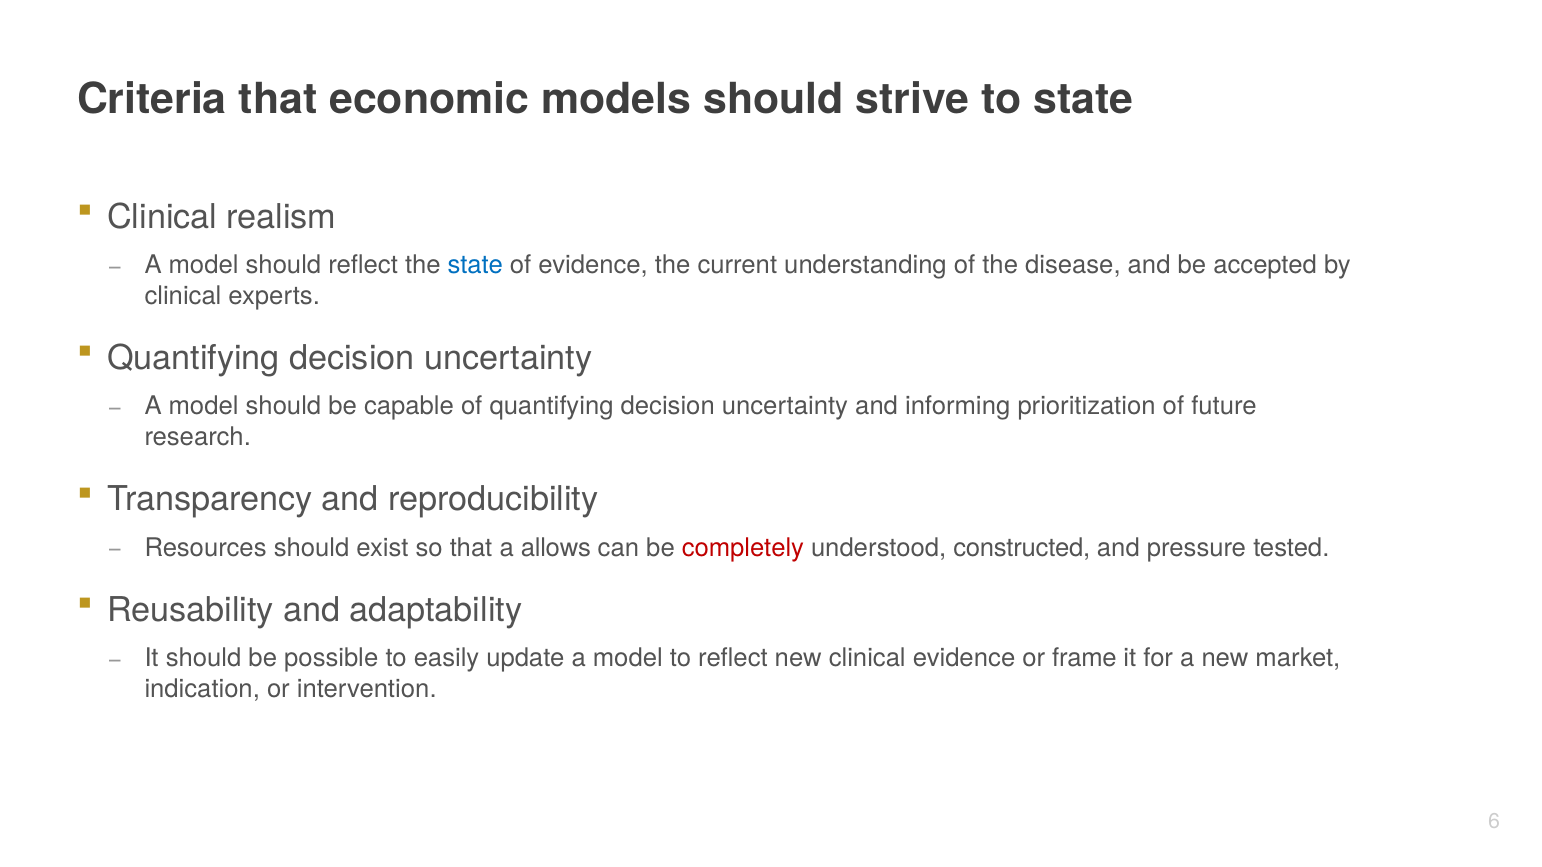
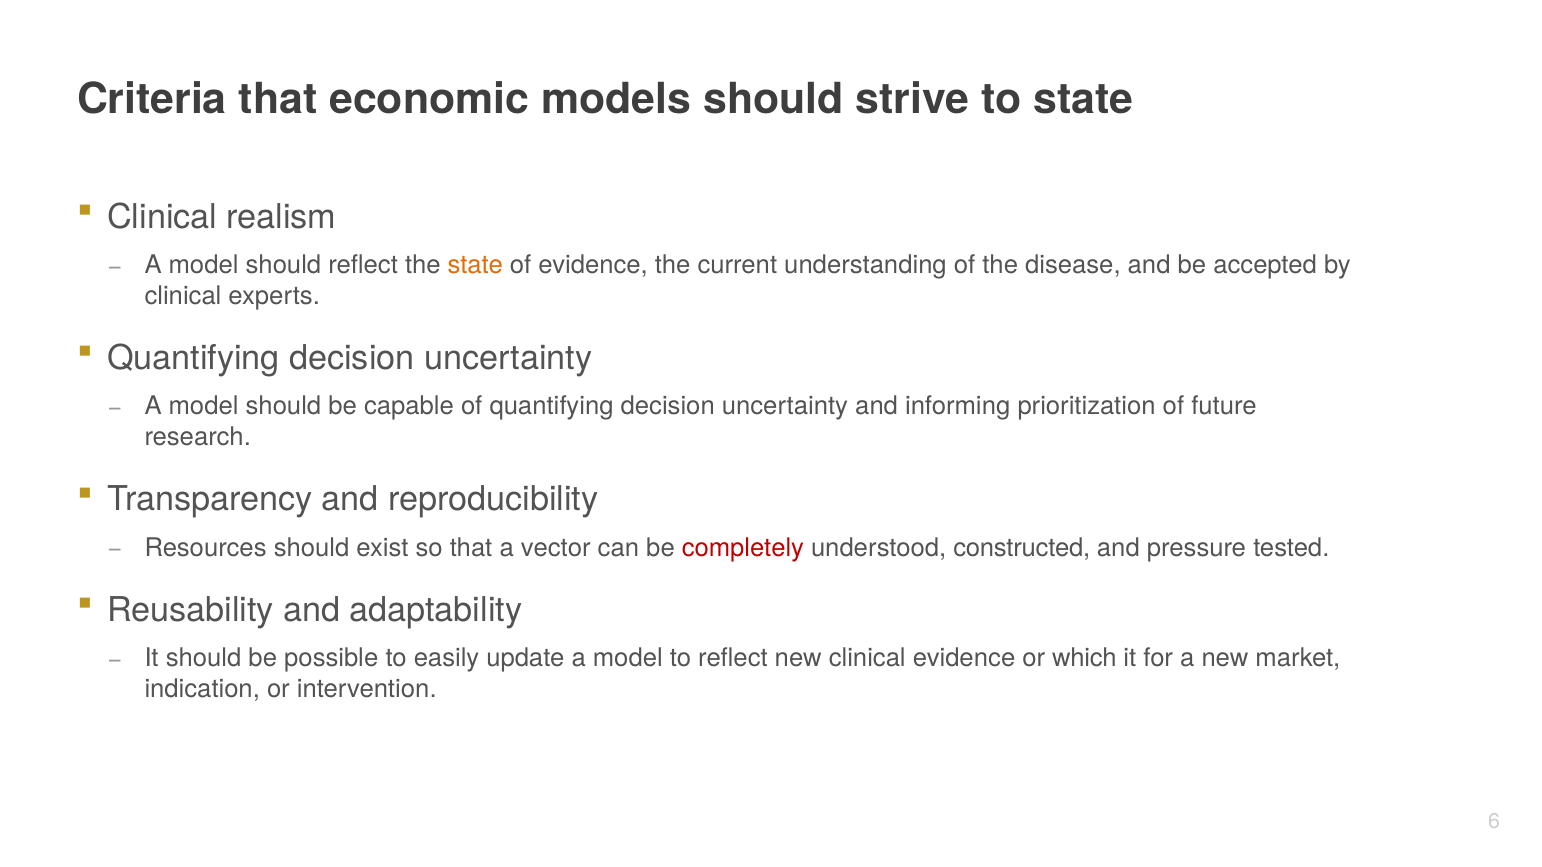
state at (475, 265) colour: blue -> orange
allows: allows -> vector
frame: frame -> which
